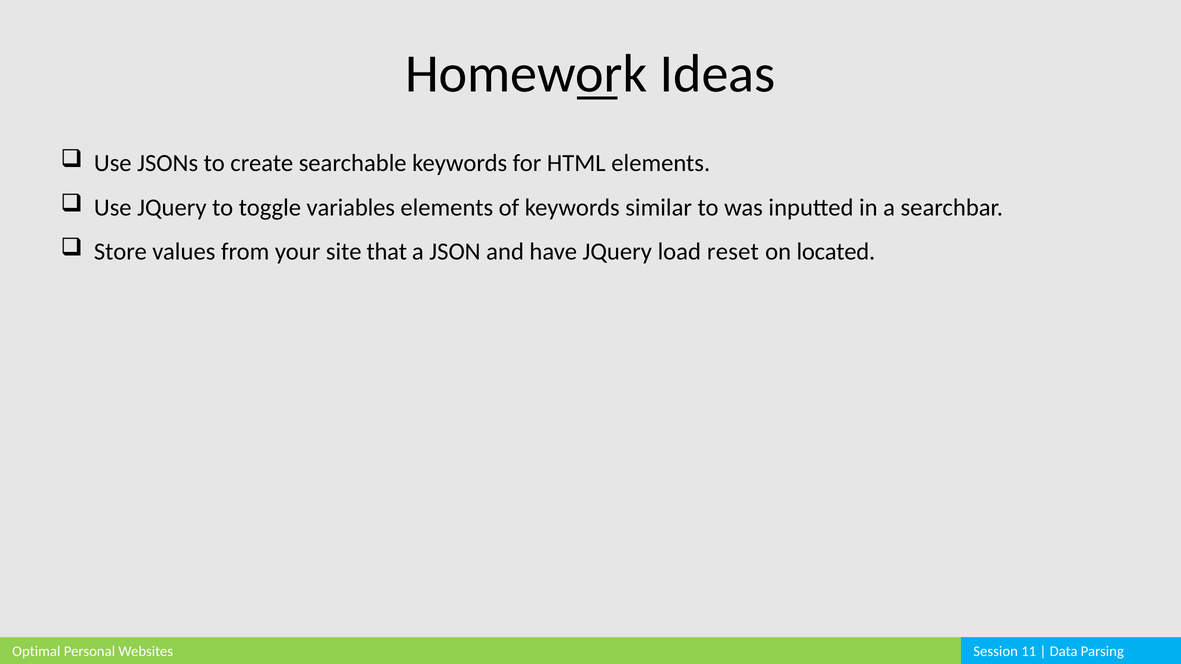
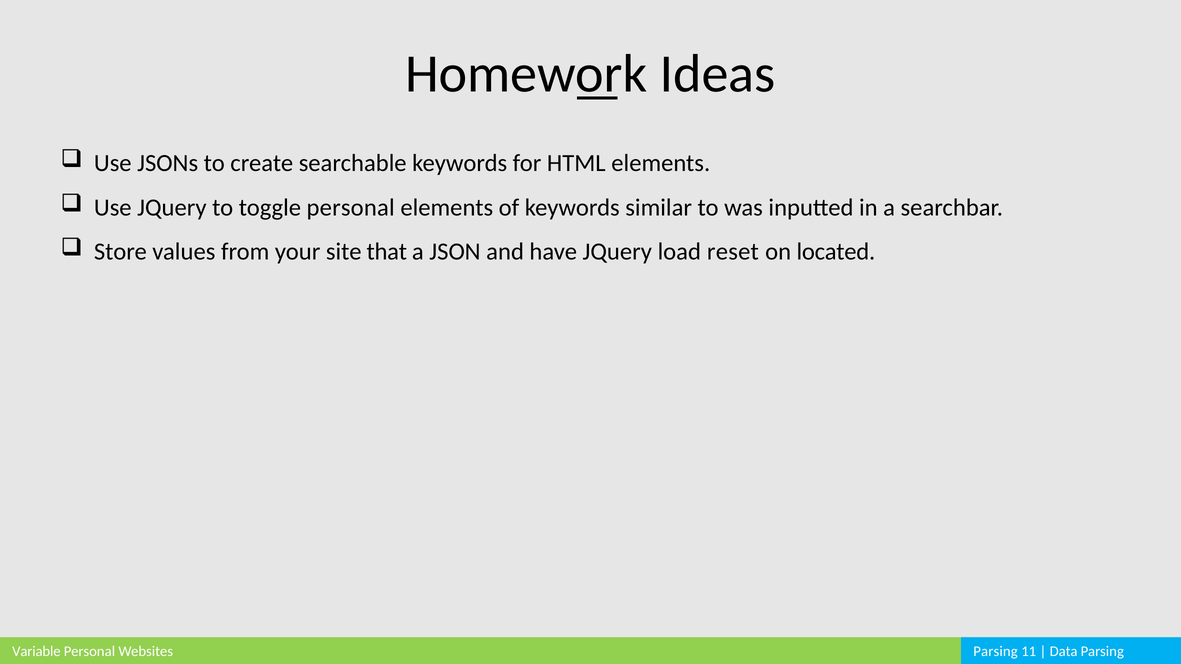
toggle variables: variables -> personal
Optimal: Optimal -> Variable
Websites Session: Session -> Parsing
